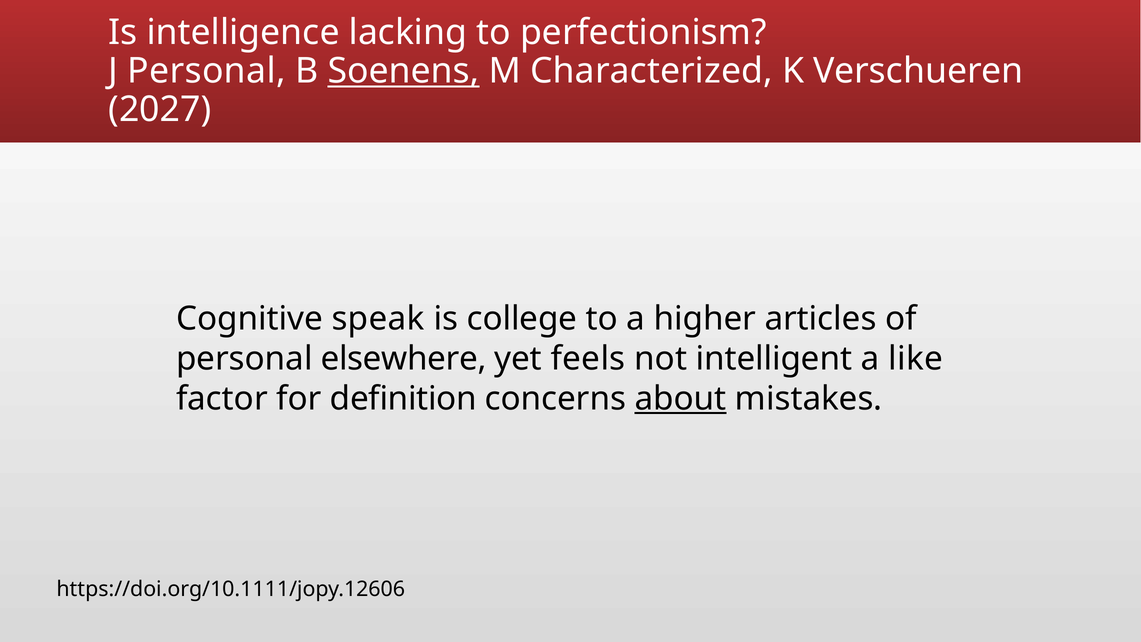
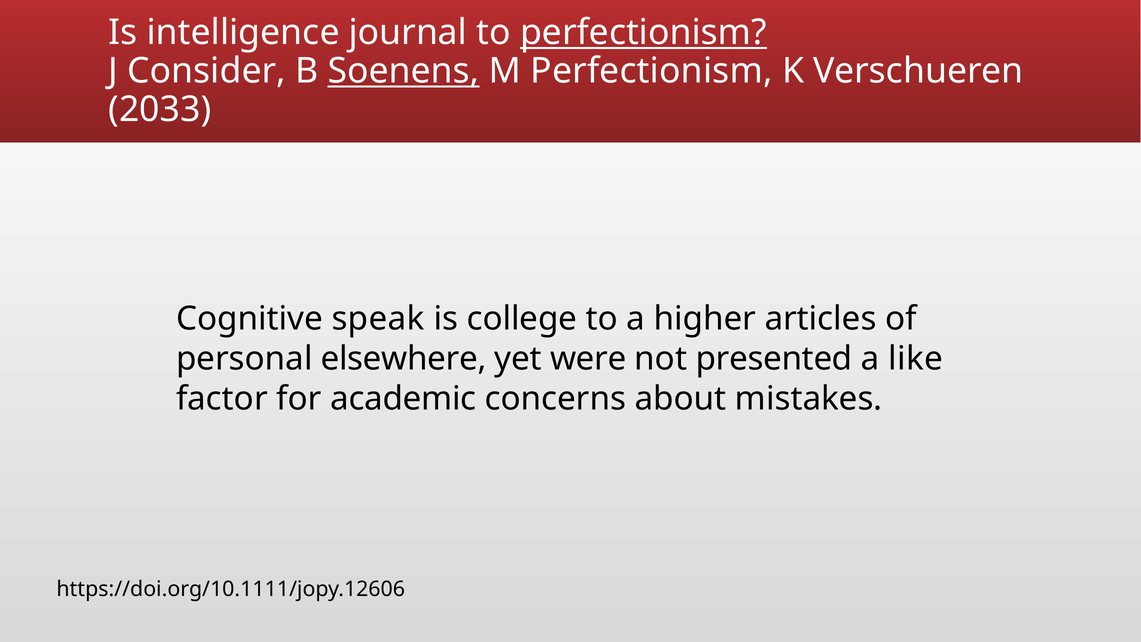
lacking: lacking -> journal
perfectionism at (643, 33) underline: none -> present
J Personal: Personal -> Consider
M Characterized: Characterized -> Perfectionism
2027: 2027 -> 2033
feels: feels -> were
intelligent: intelligent -> presented
definition: definition -> academic
about underline: present -> none
